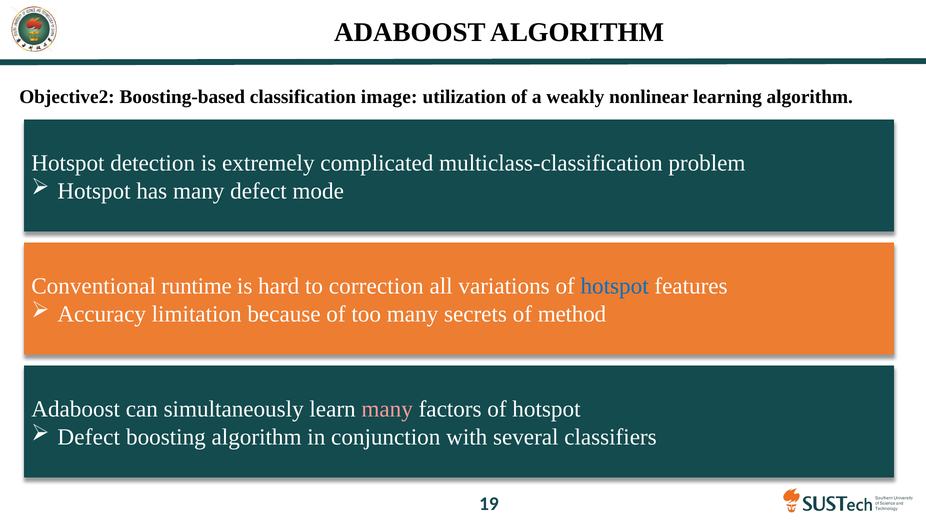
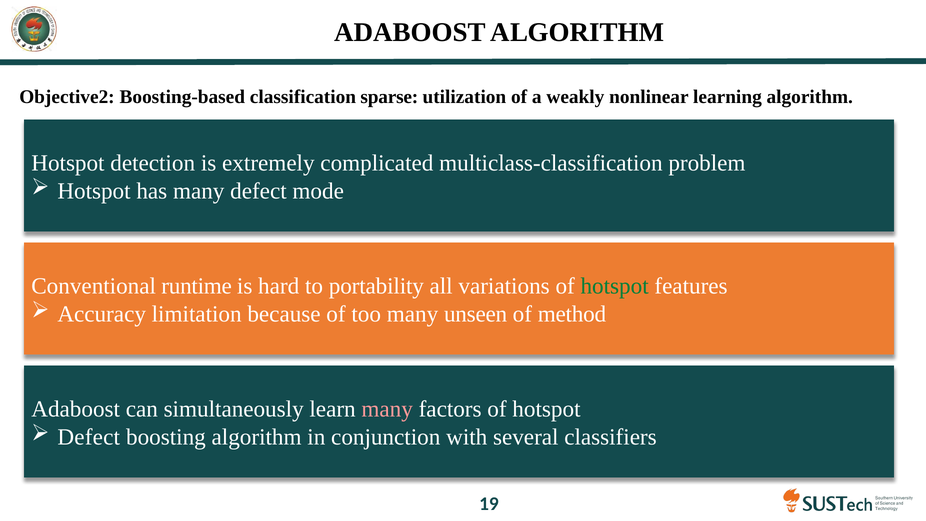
image: image -> sparse
correction: correction -> portability
hotspot at (615, 286) colour: blue -> green
secrets: secrets -> unseen
